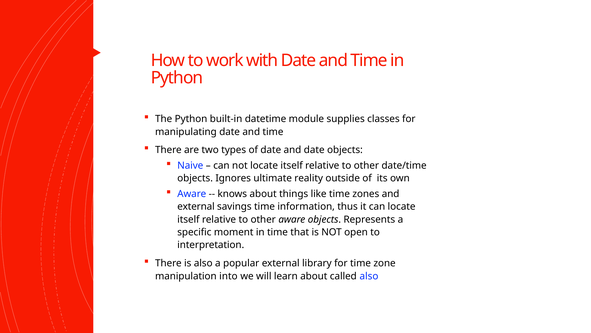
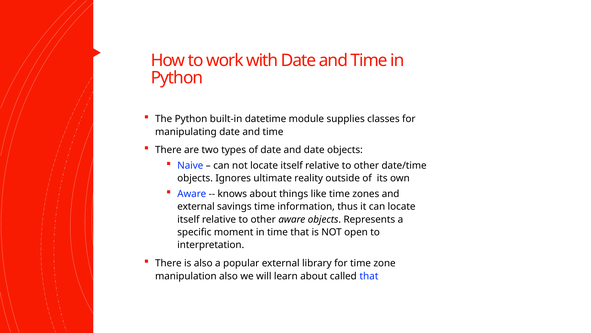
manipulation into: into -> also
called also: also -> that
